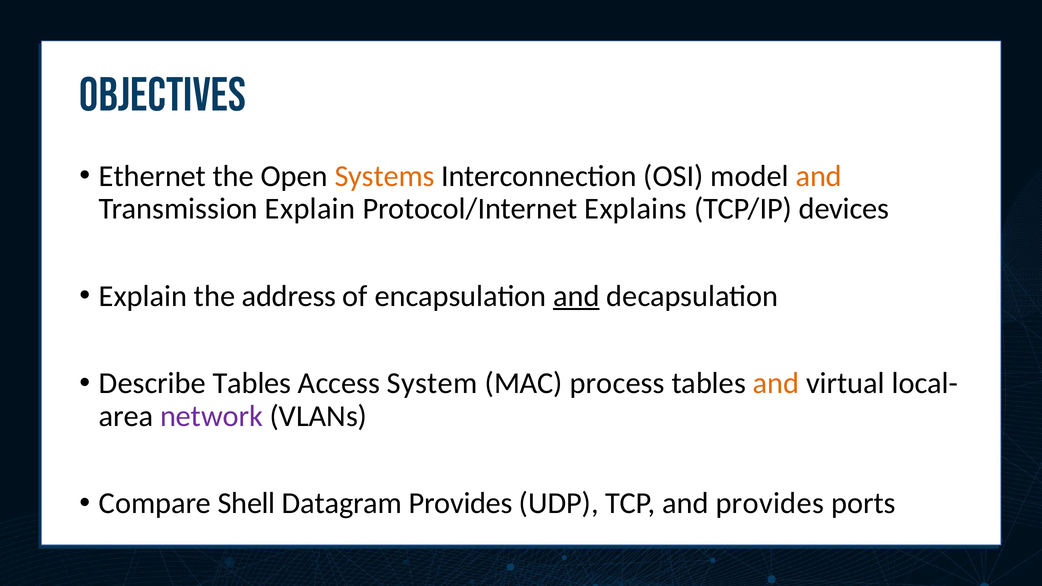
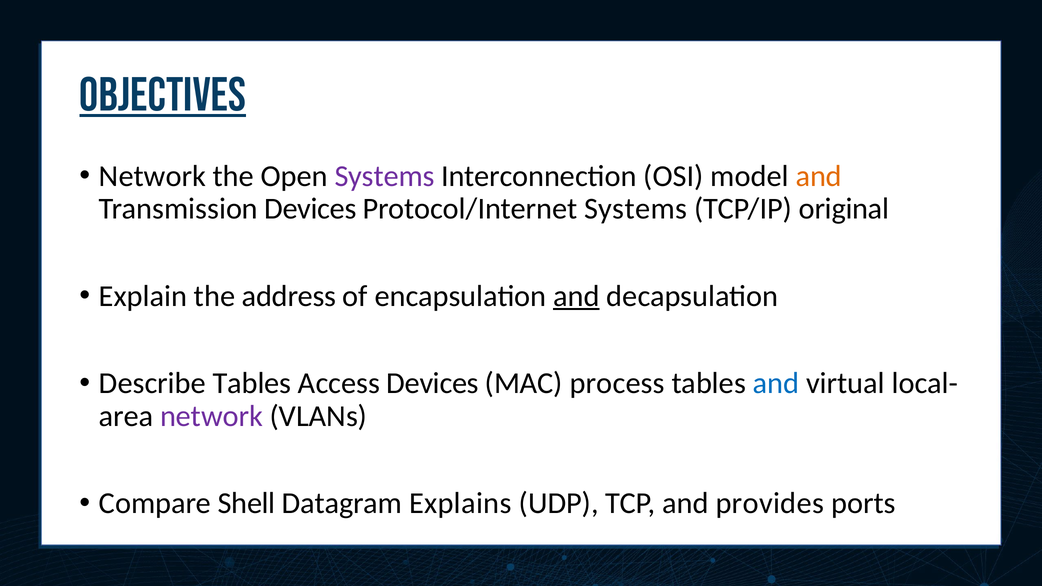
Objectives underline: none -> present
Ethernet at (153, 176): Ethernet -> Network
Systems at (385, 176) colour: orange -> purple
Transmission Explain: Explain -> Devices
Protocol/Internet Explains: Explains -> Systems
devices: devices -> original
Access System: System -> Devices
and at (776, 383) colour: orange -> blue
Datagram Provides: Provides -> Explains
